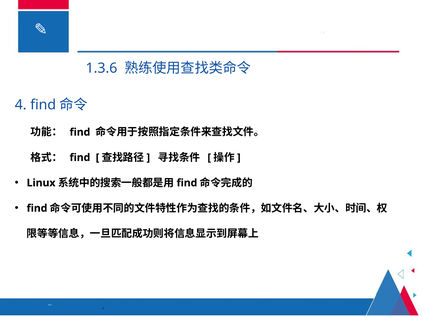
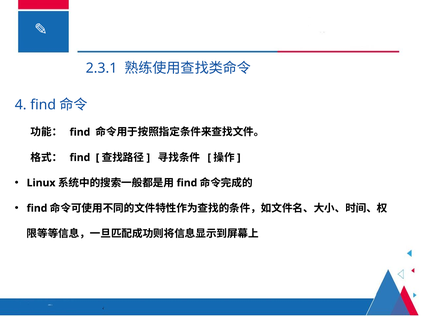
1.3.6: 1.3.6 -> 2.3.1
